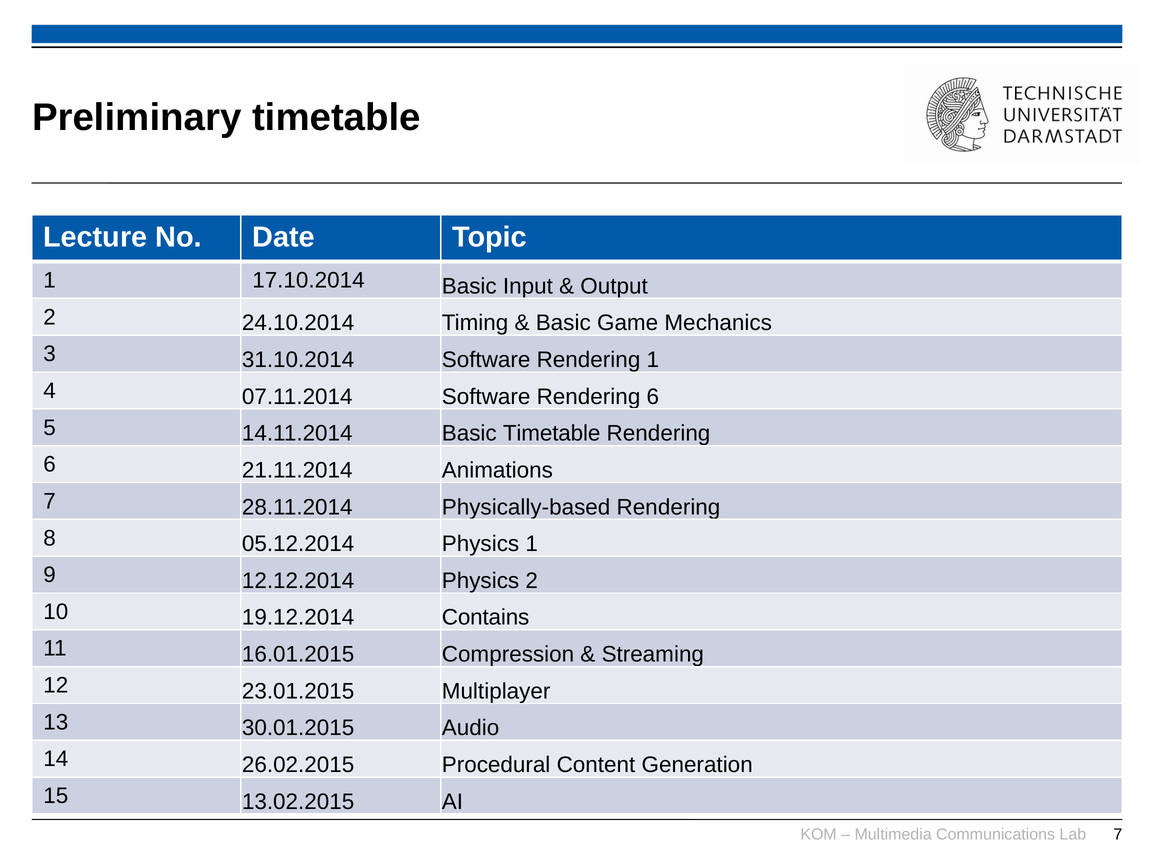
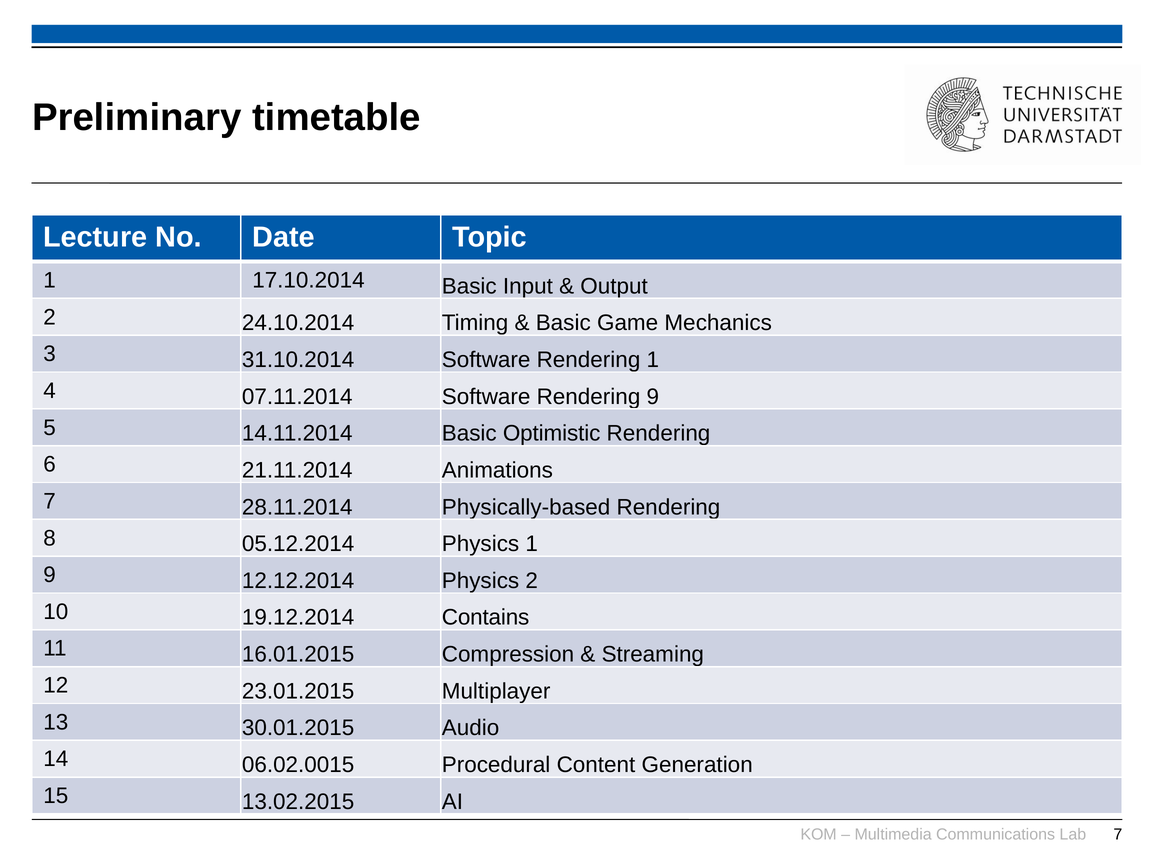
Software Rendering 6: 6 -> 9
Basic Timetable: Timetable -> Optimistic
26.02.2015: 26.02.2015 -> 06.02.0015
